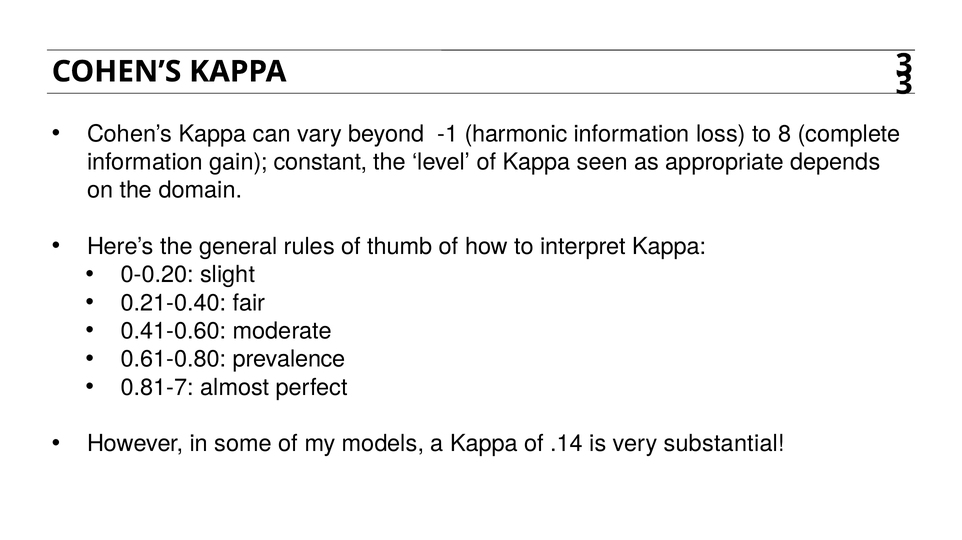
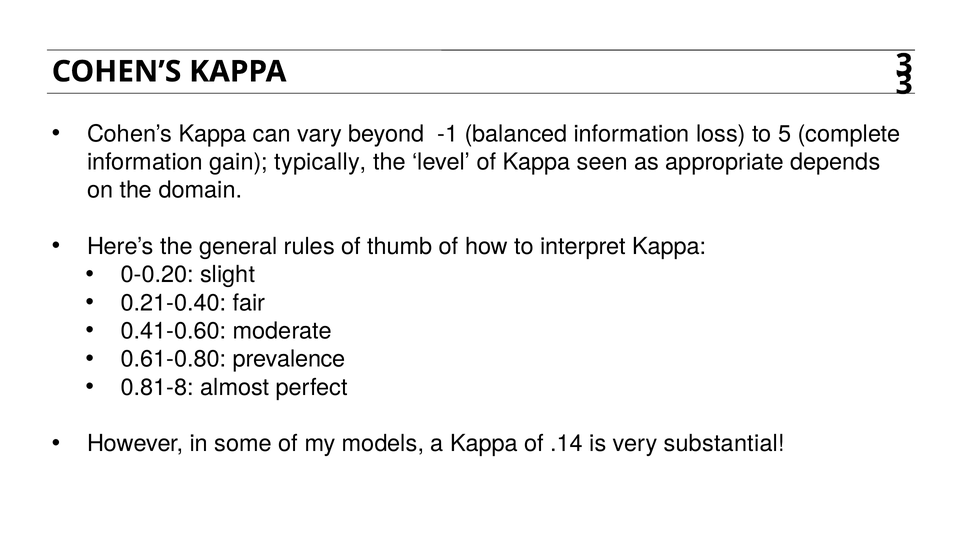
harmonic: harmonic -> balanced
8: 8 -> 5
constant: constant -> typically
0.81-7: 0.81-7 -> 0.81-8
